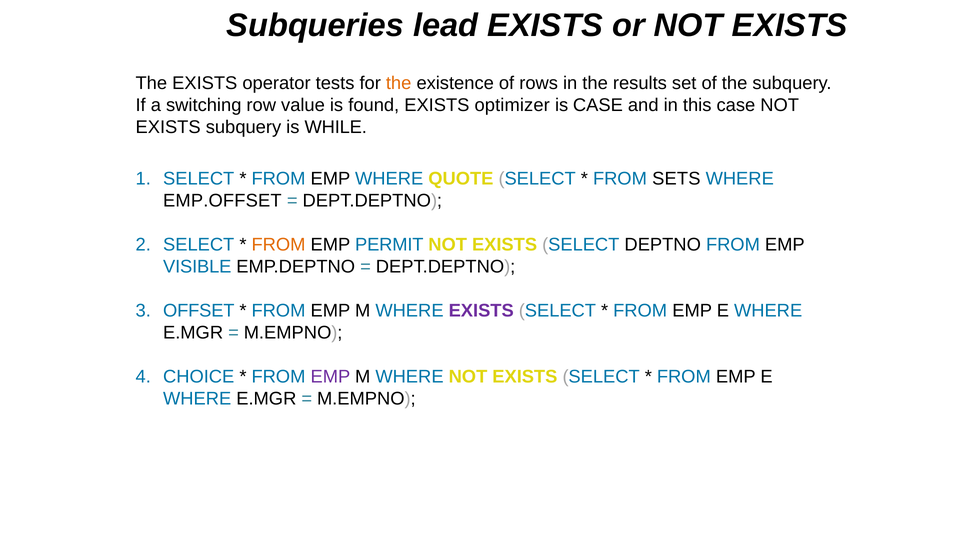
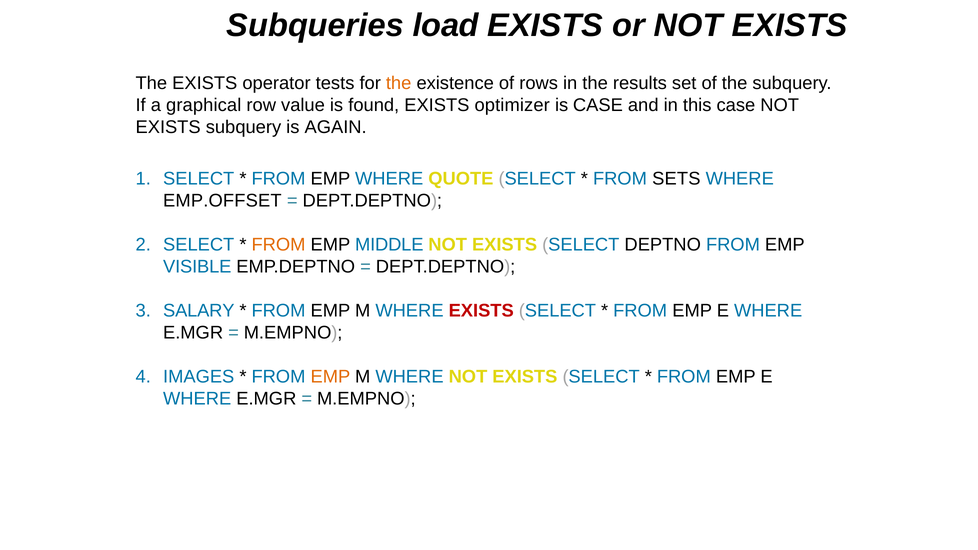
lead: lead -> load
switching: switching -> graphical
WHILE: WHILE -> AGAIN
PERMIT: PERMIT -> MIDDLE
OFFSET: OFFSET -> SALARY
EXISTS at (481, 311) colour: purple -> red
CHOICE: CHOICE -> IMAGES
EMP at (330, 377) colour: purple -> orange
